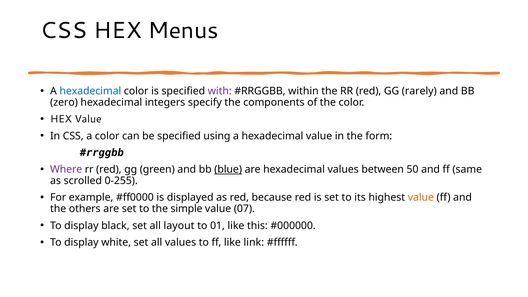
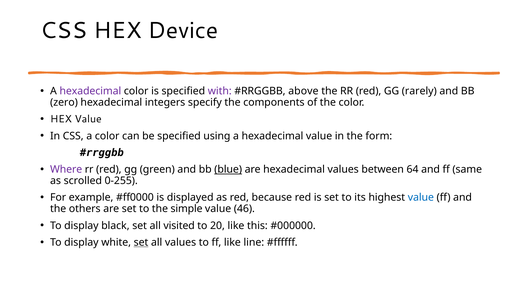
Menus: Menus -> Device
hexadecimal at (90, 91) colour: blue -> purple
within: within -> above
50: 50 -> 64
value at (421, 198) colour: orange -> blue
07: 07 -> 46
layout: layout -> visited
01: 01 -> 20
set at (141, 242) underline: none -> present
link: link -> line
